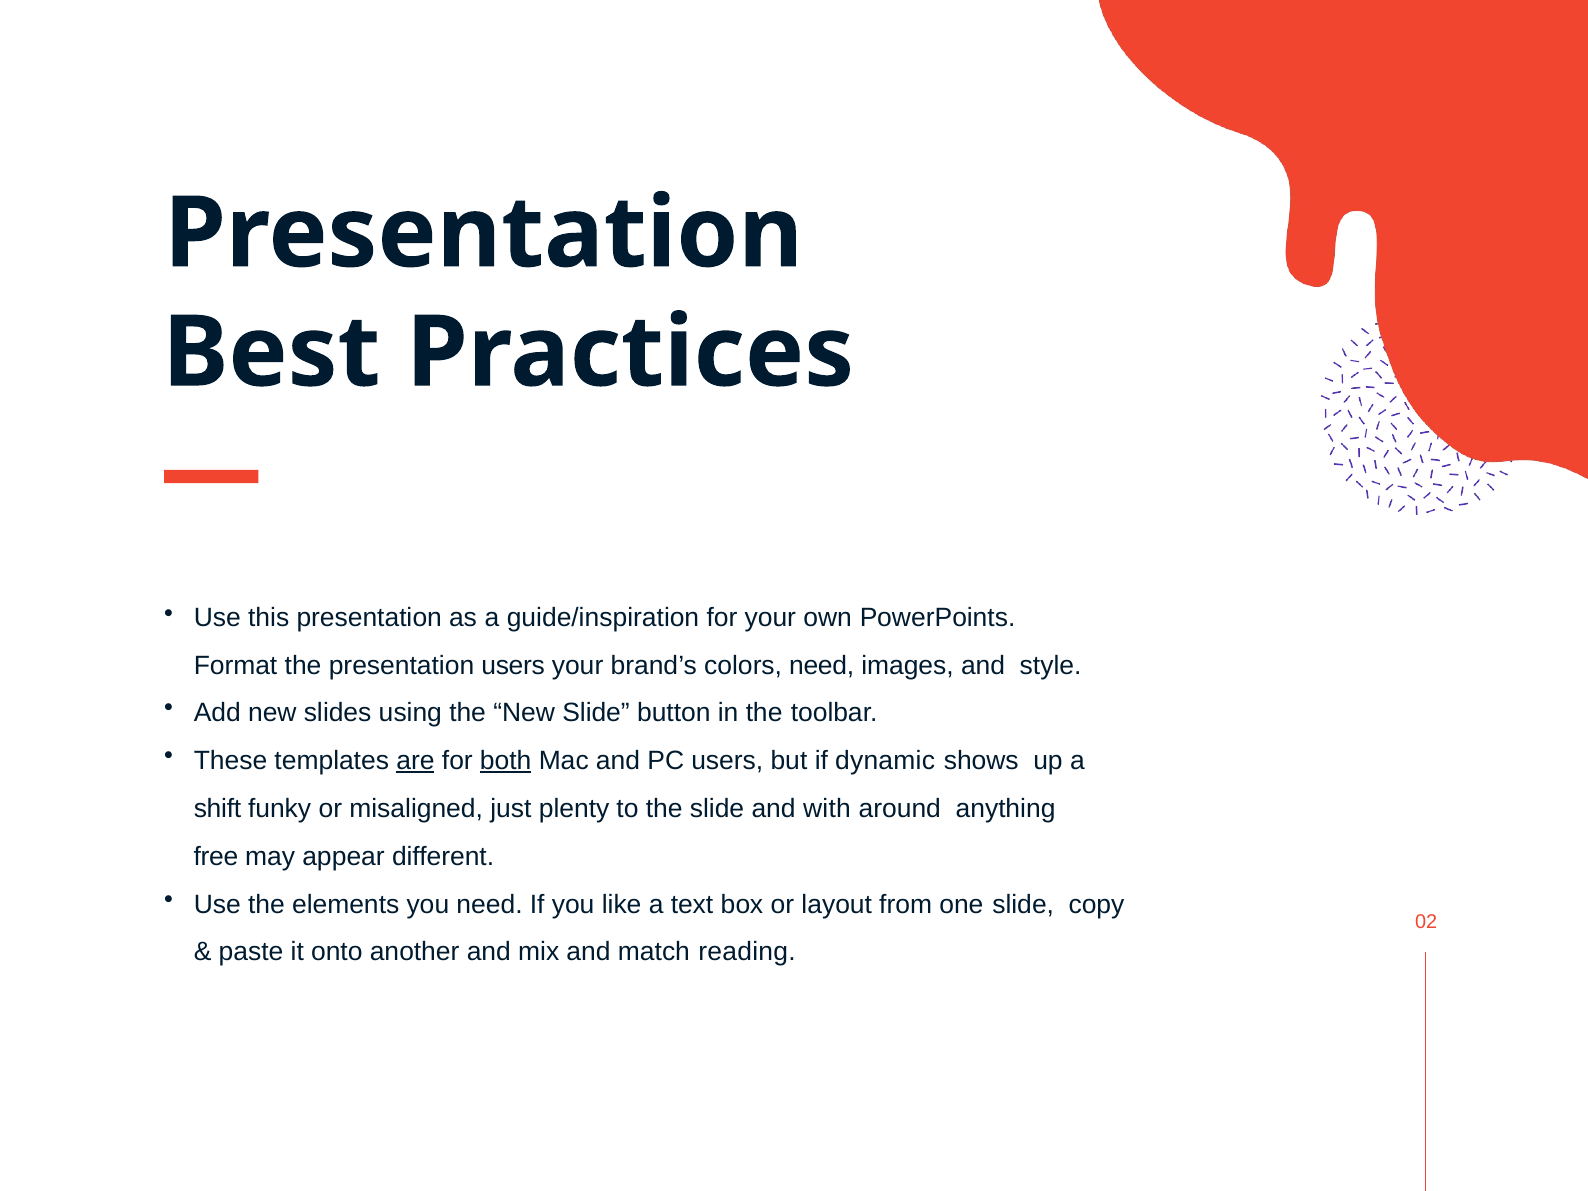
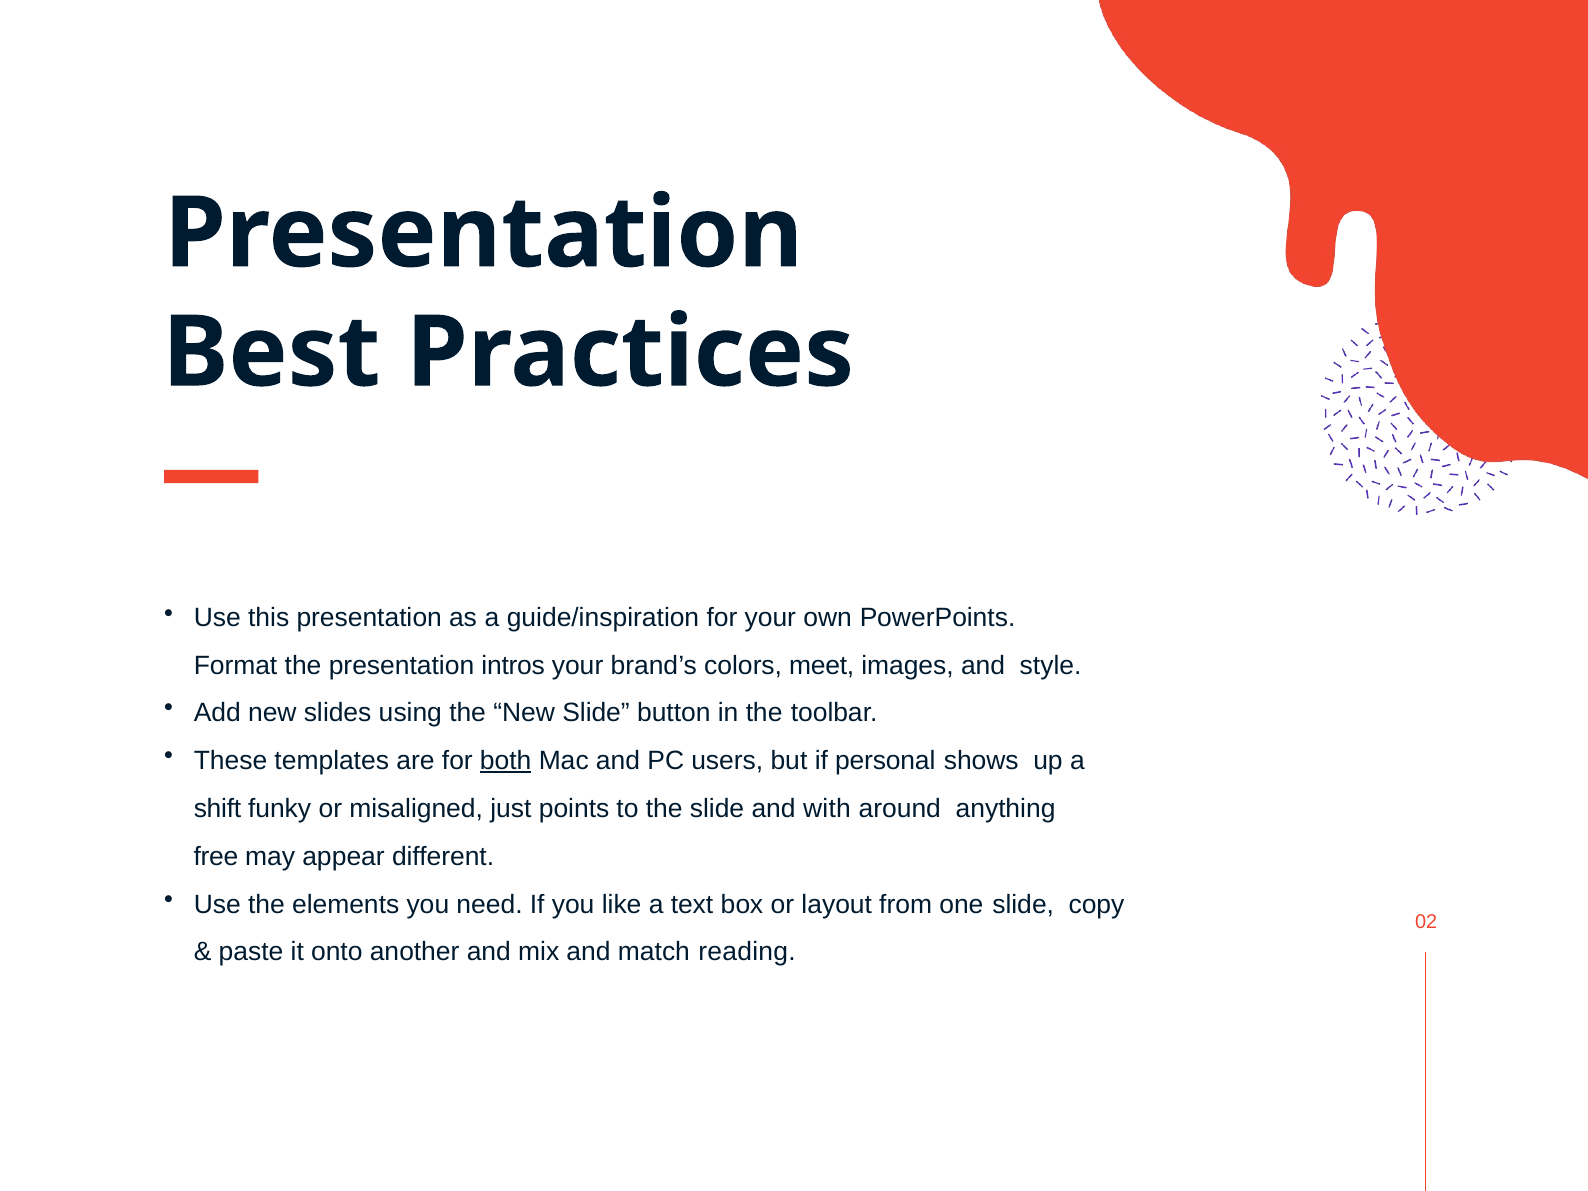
presentation users: users -> intros
colors need: need -> meet
are underline: present -> none
dynamic: dynamic -> personal
plenty: plenty -> points
